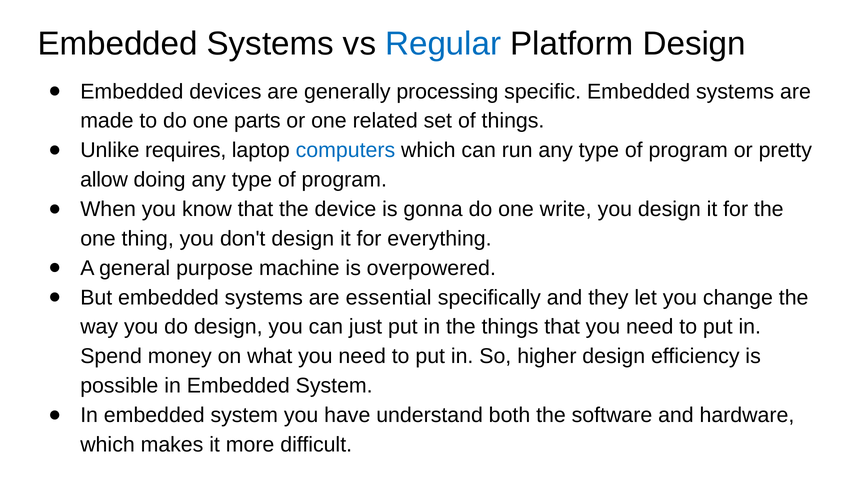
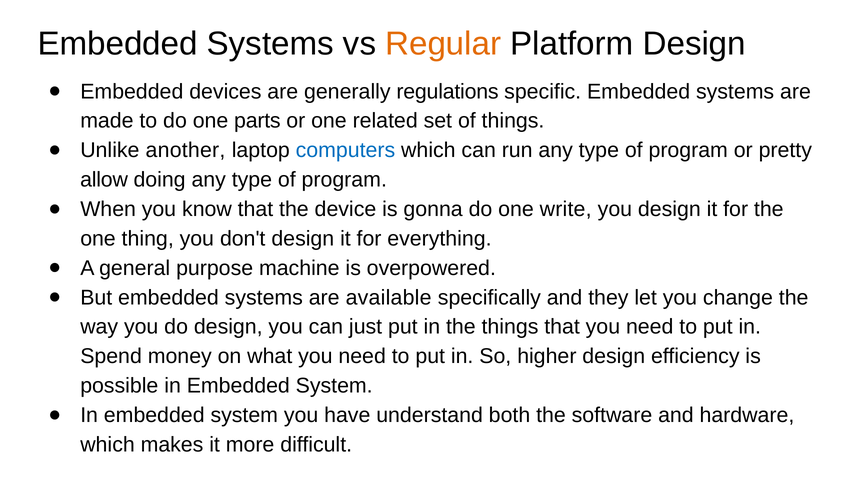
Regular colour: blue -> orange
processing: processing -> regulations
requires: requires -> another
essential: essential -> available
